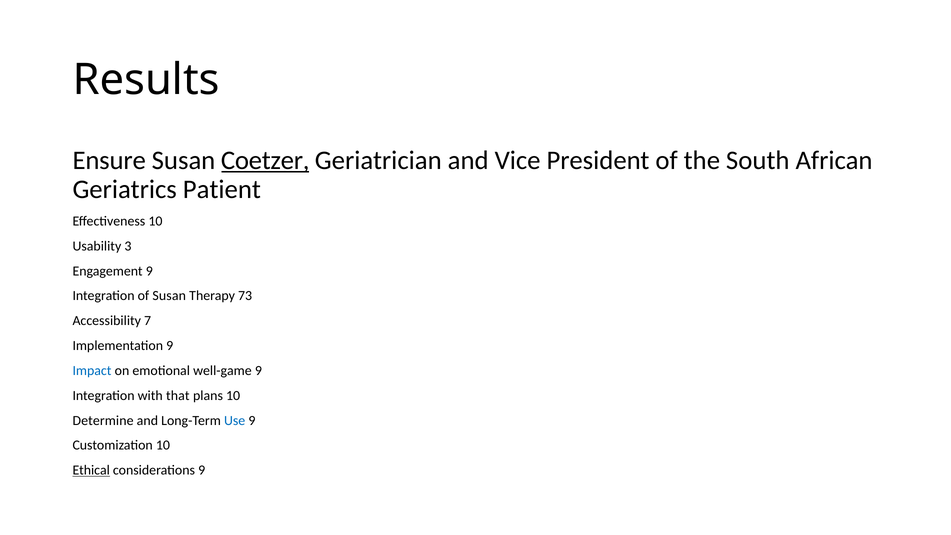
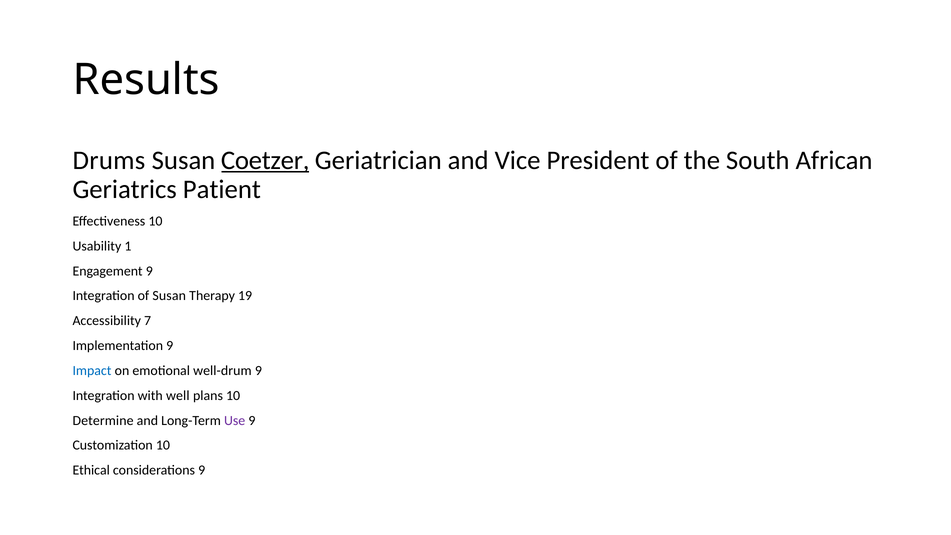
Ensure: Ensure -> Drums
3: 3 -> 1
73: 73 -> 19
well-game: well-game -> well-drum
that: that -> well
Use colour: blue -> purple
Ethical underline: present -> none
